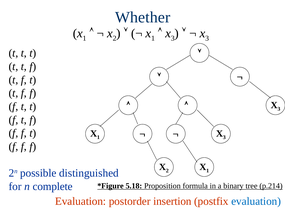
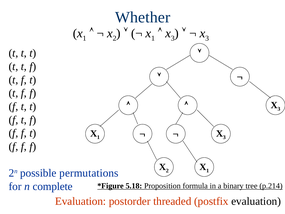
distinguished: distinguished -> permutations
insertion: insertion -> threaded
evaluation at (256, 201) colour: blue -> black
